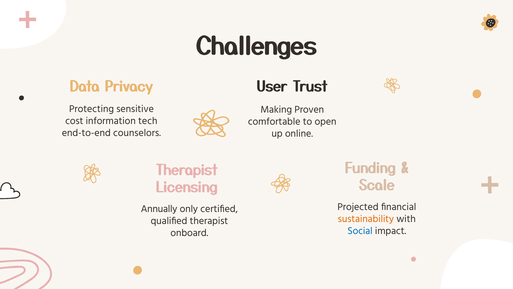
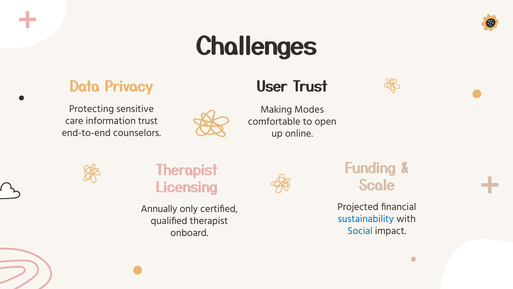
Proven: Proven -> Modes
cost: cost -> care
information tech: tech -> trust
sustainability colour: orange -> blue
